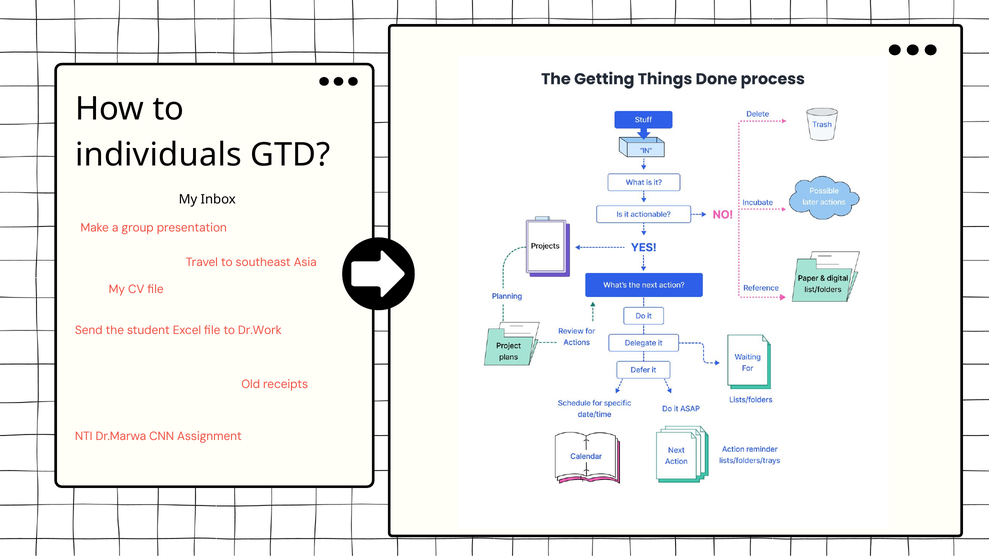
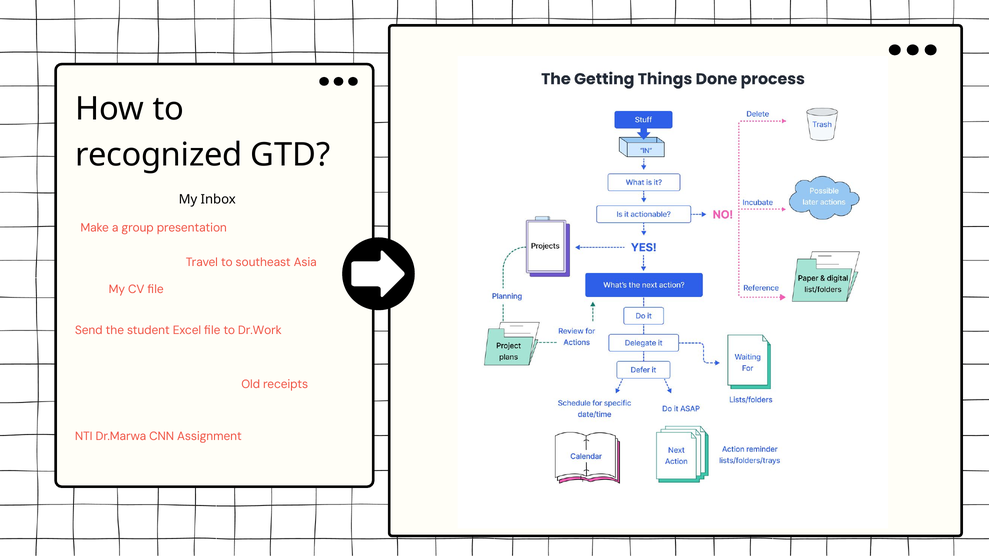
individuals: individuals -> recognized
